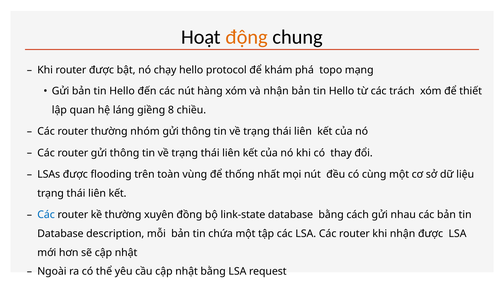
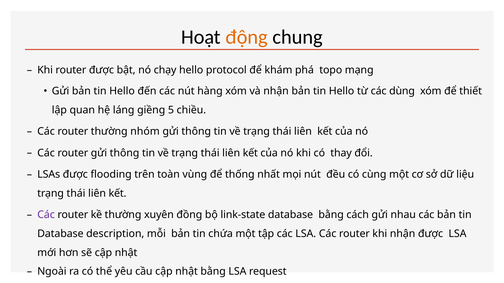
trách: trách -> dùng
8: 8 -> 5
Các at (46, 215) colour: blue -> purple
